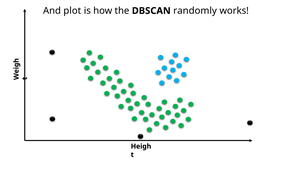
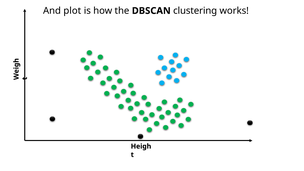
randomly: randomly -> clustering
